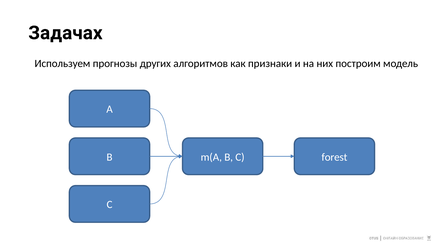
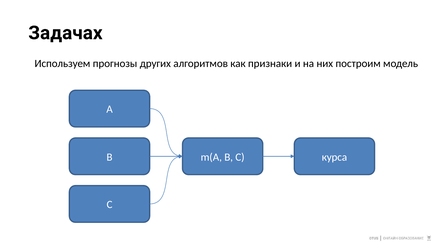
forest: forest -> курса
